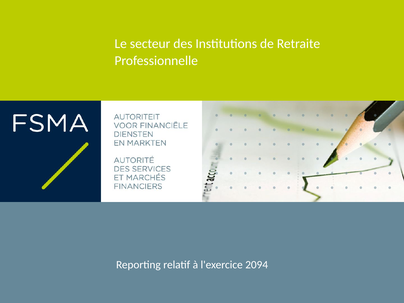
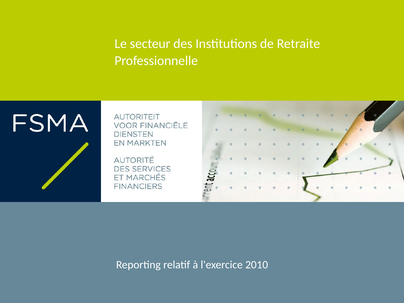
2094: 2094 -> 2010
